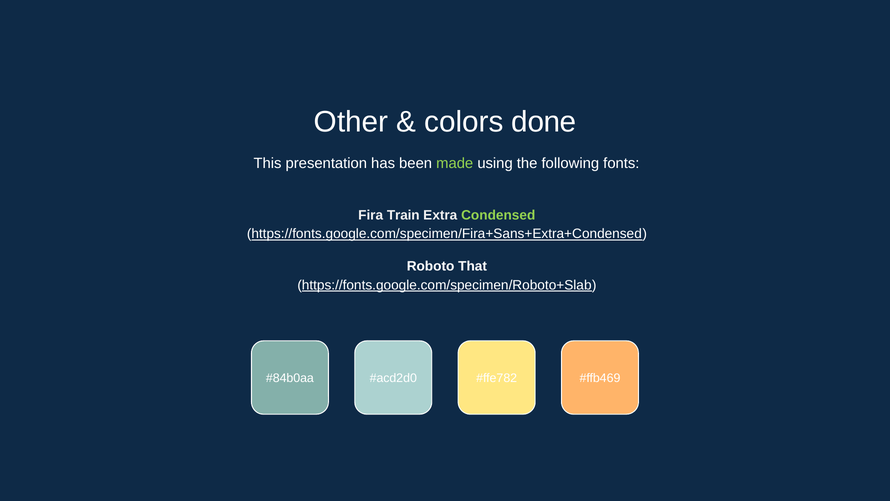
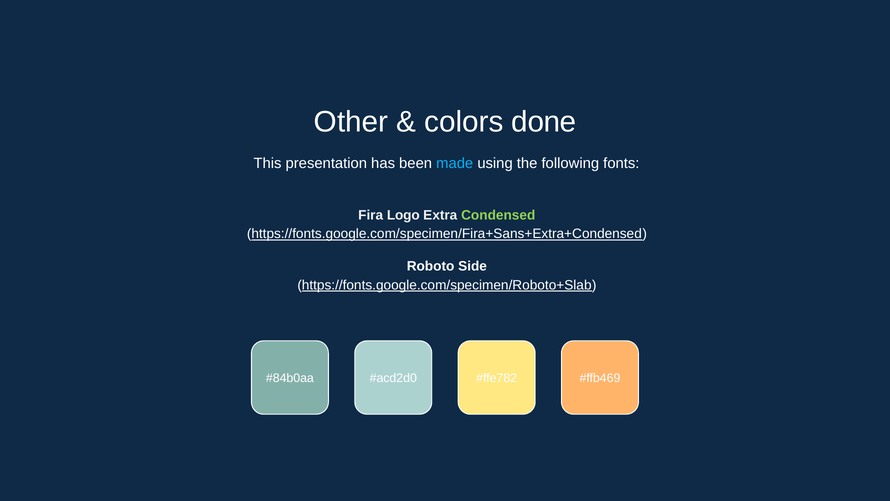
made colour: light green -> light blue
Train: Train -> Logo
That: That -> Side
